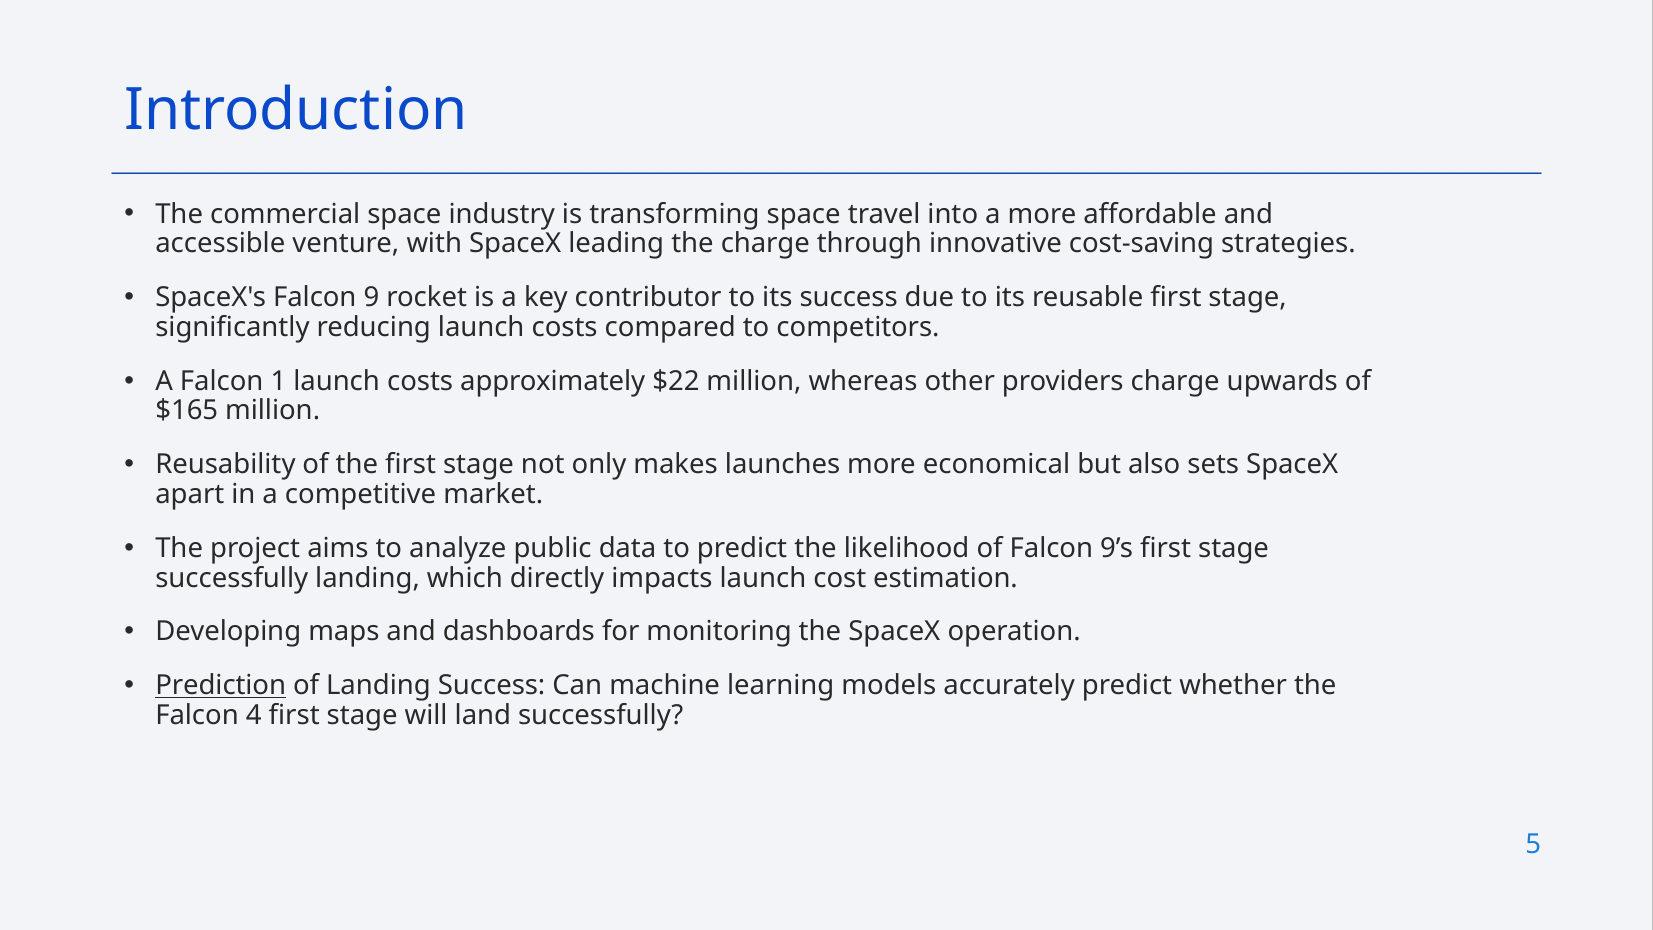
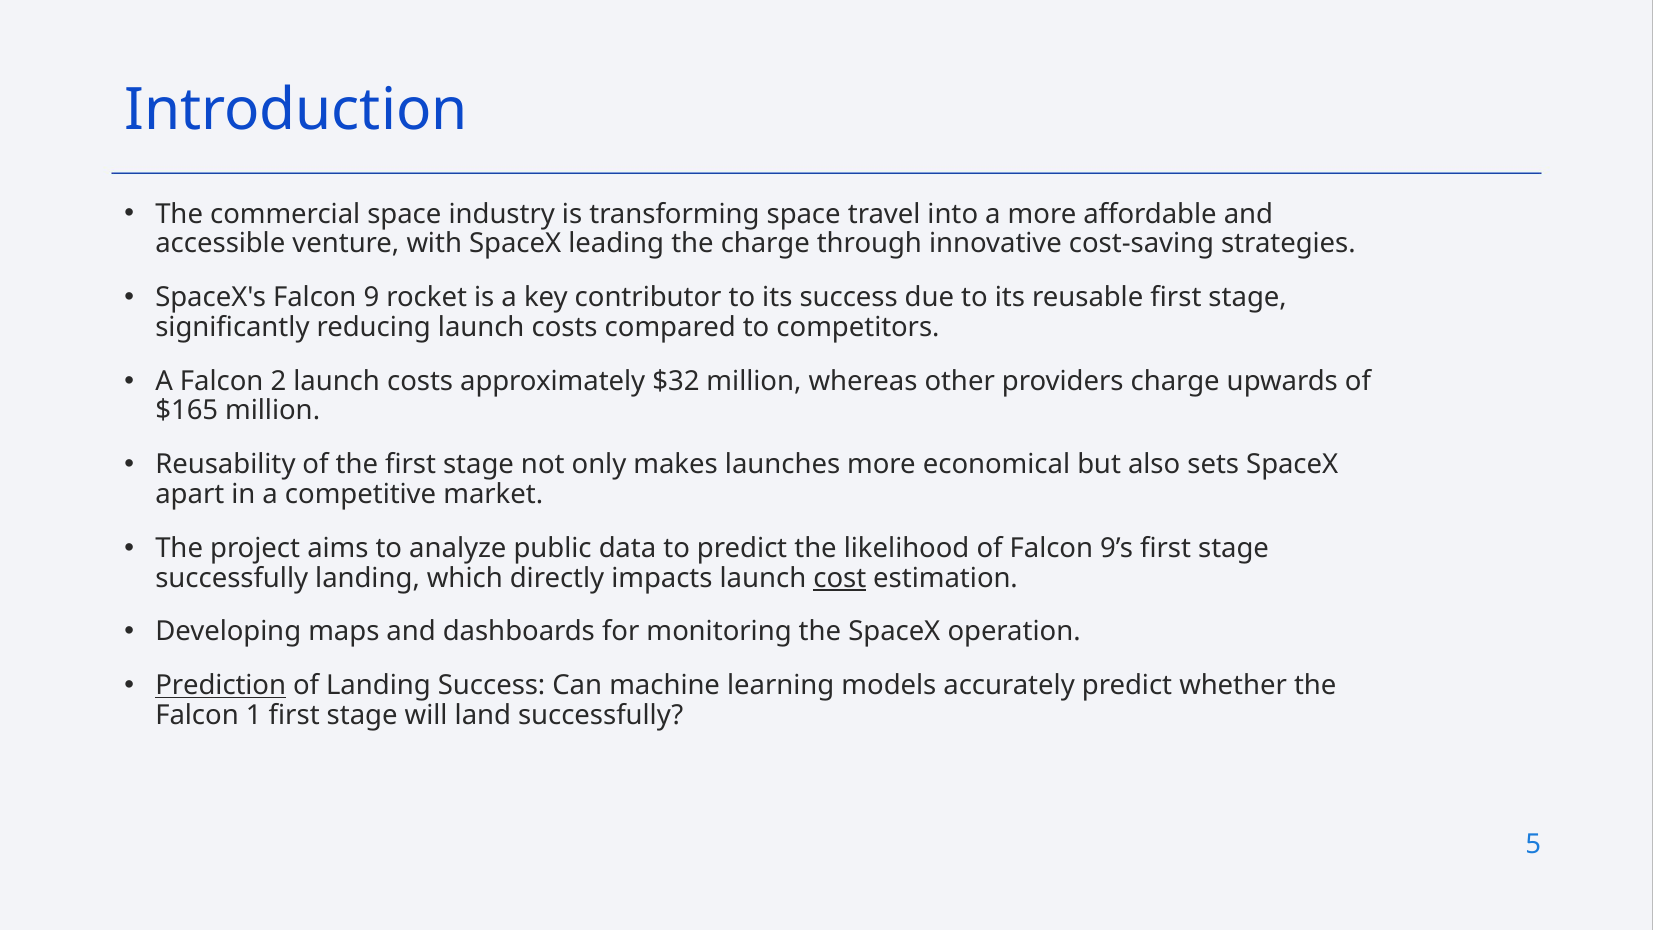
1: 1 -> 2
$22: $22 -> $32
cost underline: none -> present
4: 4 -> 1
